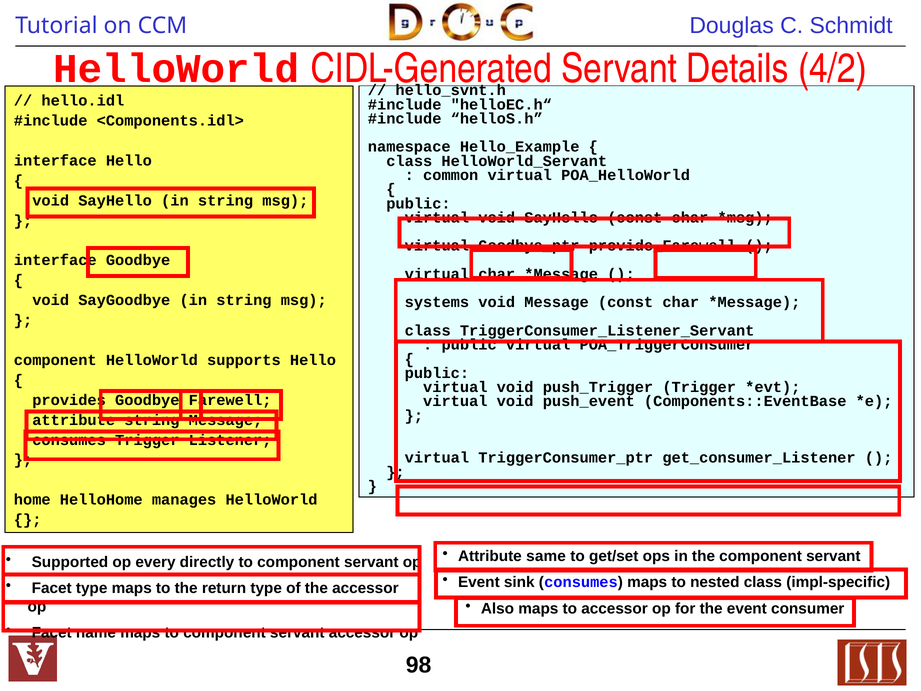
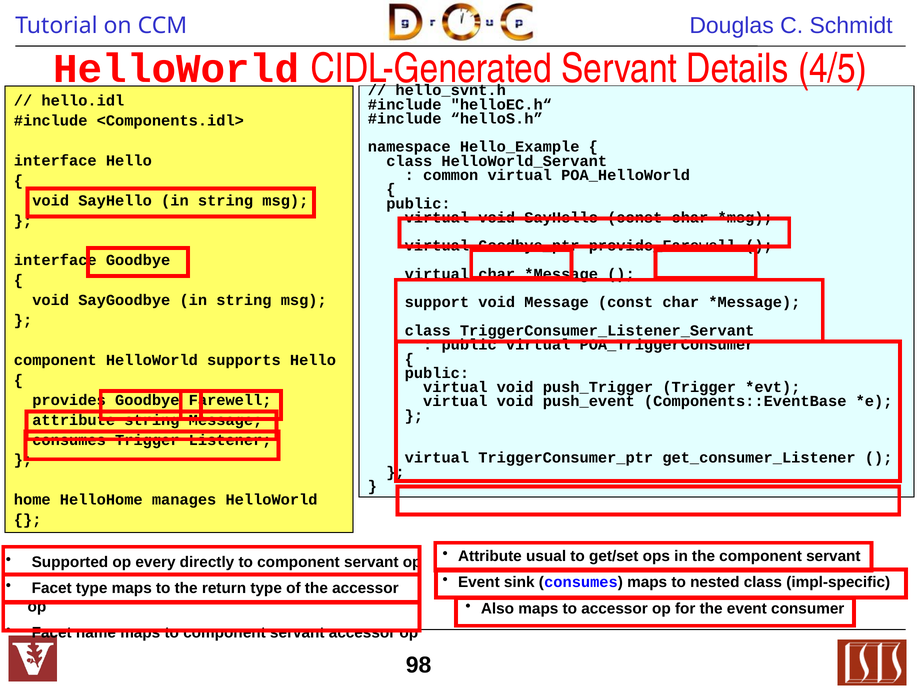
4/2: 4/2 -> 4/5
systems: systems -> support
same: same -> usual
